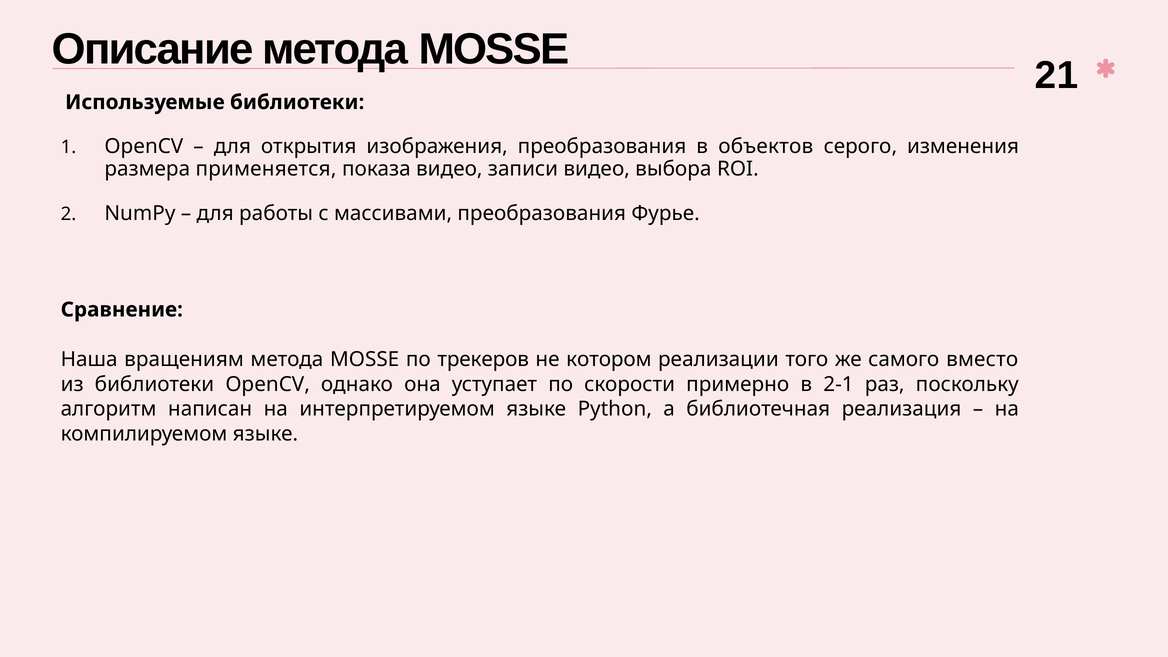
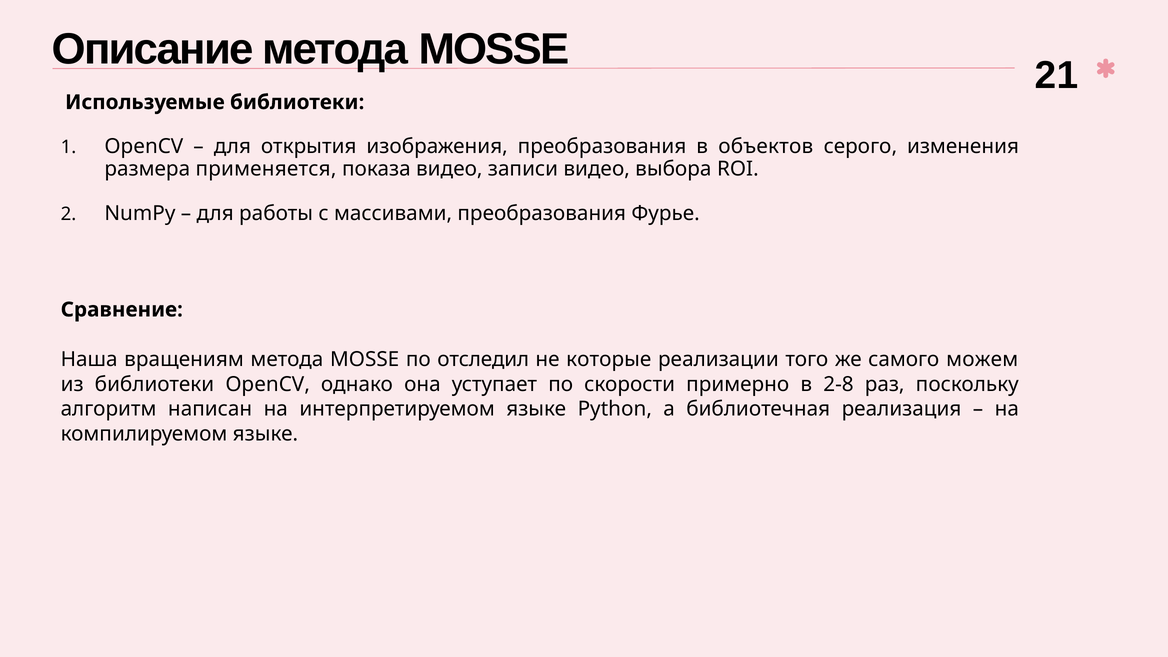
трекеров: трекеров -> отследил
котором: котором -> которые
вместо: вместо -> можем
2-1: 2-1 -> 2-8
